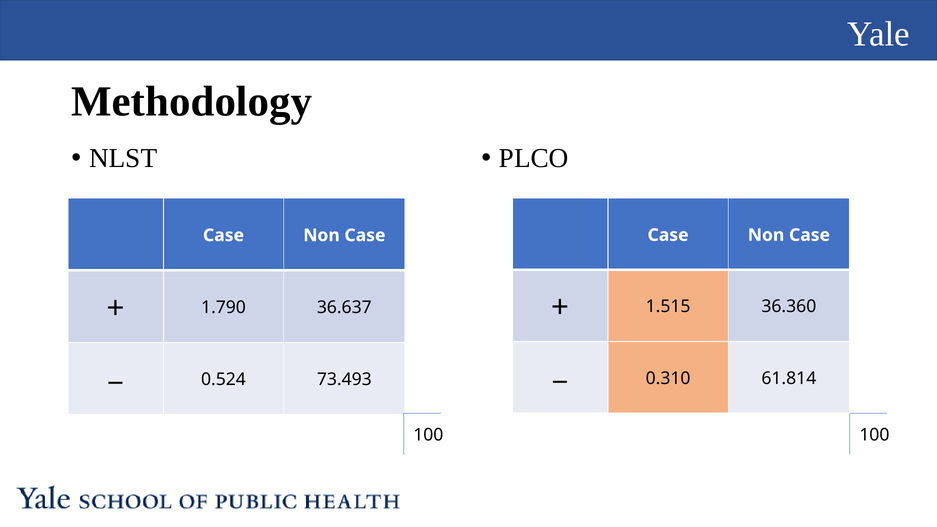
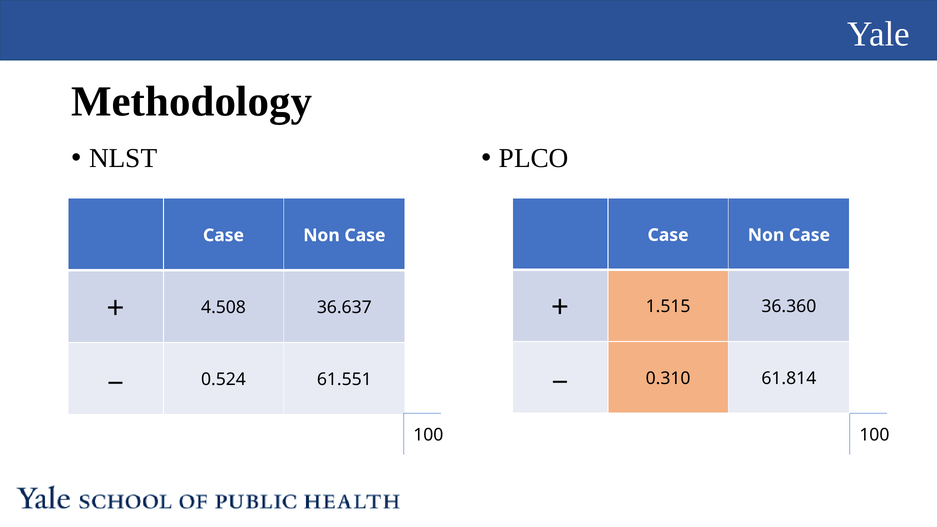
1.790: 1.790 -> 4.508
73.493: 73.493 -> 61.551
